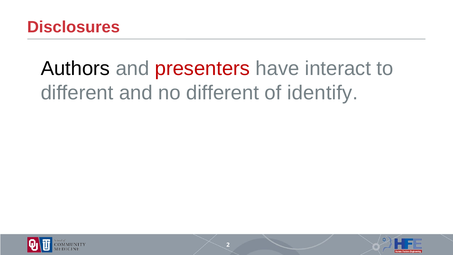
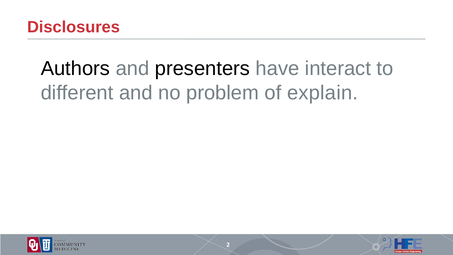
presenters colour: red -> black
no different: different -> problem
identify: identify -> explain
